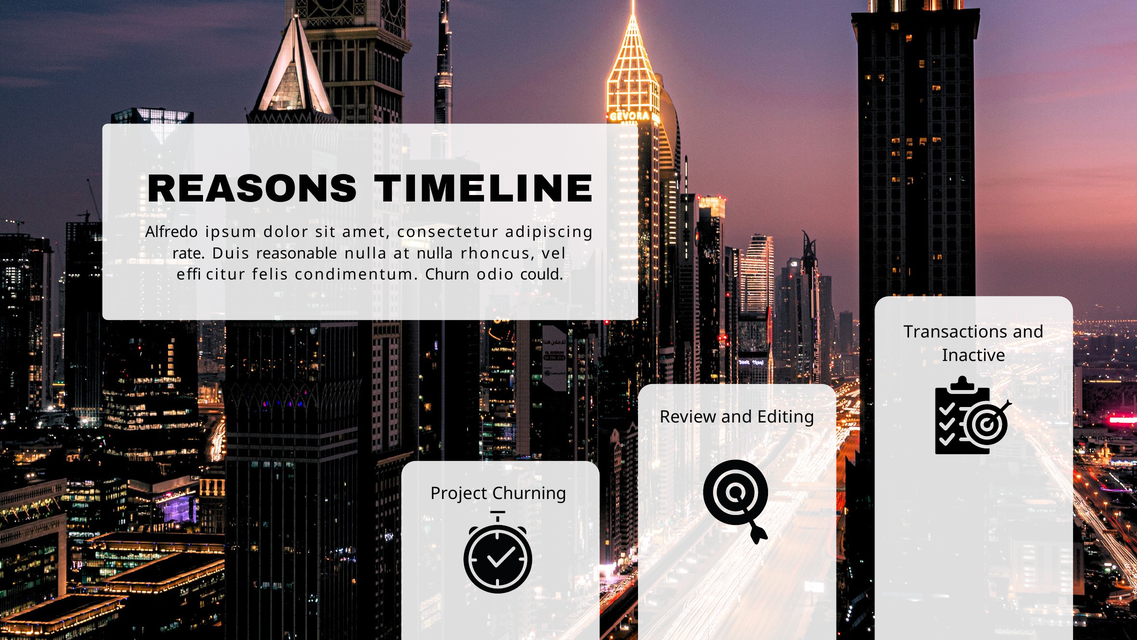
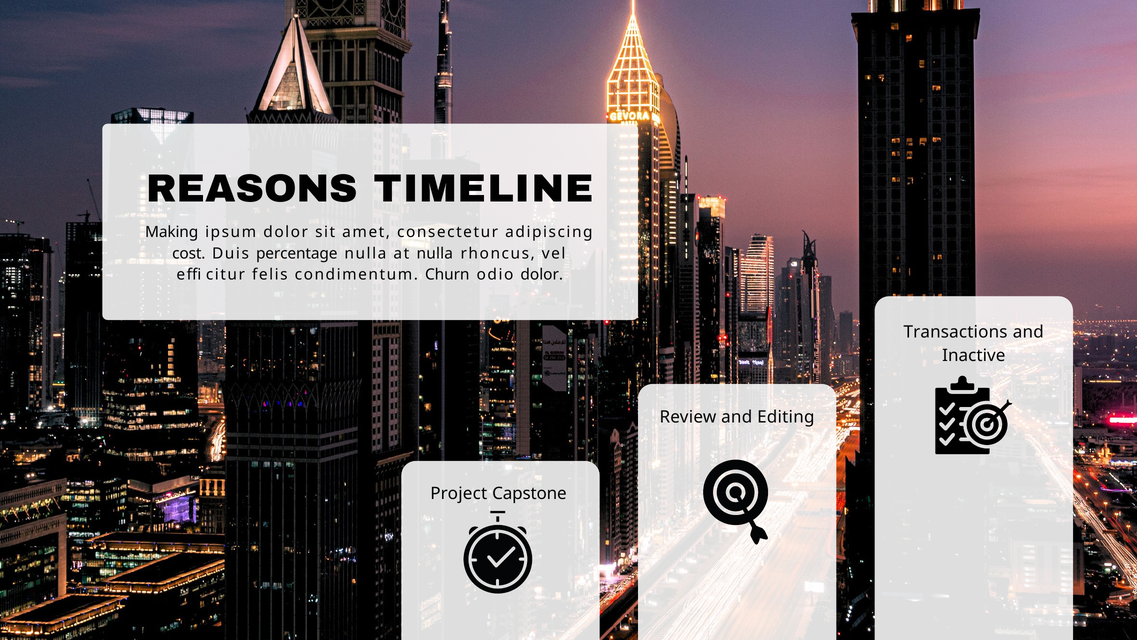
Alfredo: Alfredo -> Making
rate: rate -> cost
reasonable: reasonable -> percentage
odio could: could -> dolor
Project Churning: Churning -> Capstone
